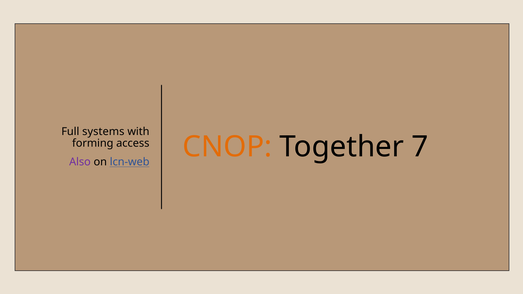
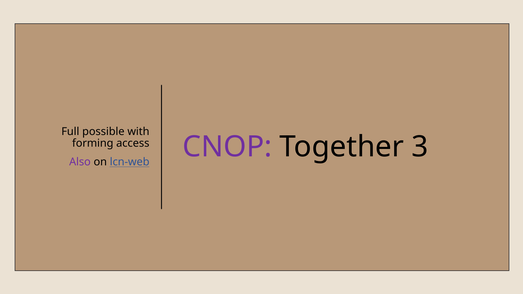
systems: systems -> possible
CNOP colour: orange -> purple
7: 7 -> 3
